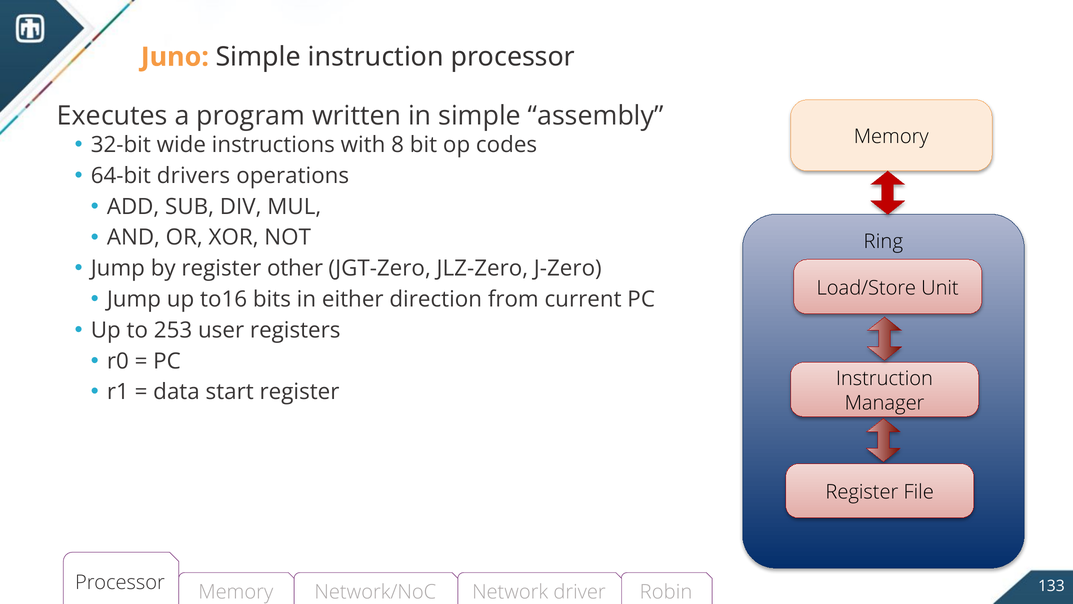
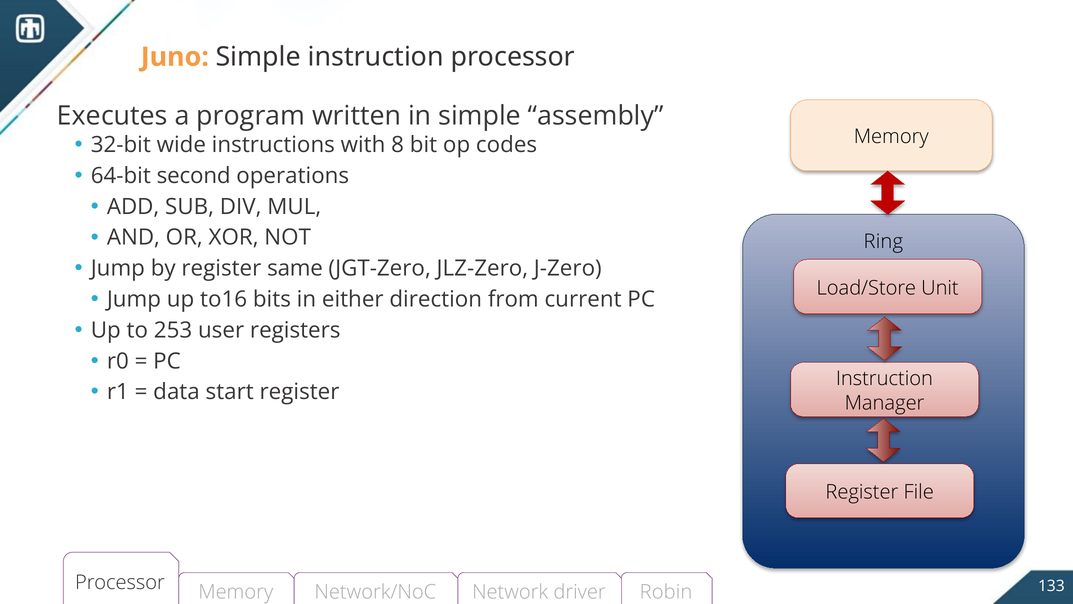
drivers: drivers -> second
other: other -> same
